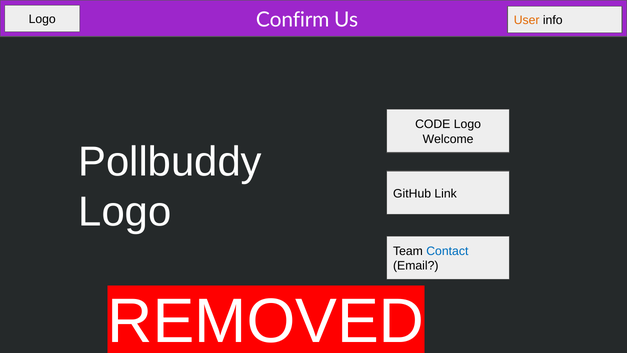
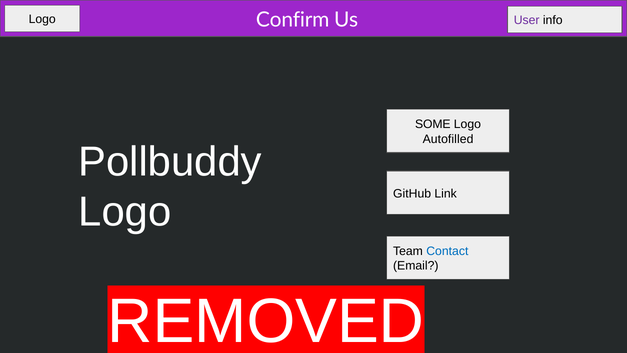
User colour: orange -> purple
CODE: CODE -> SOME
Welcome: Welcome -> Autofilled
